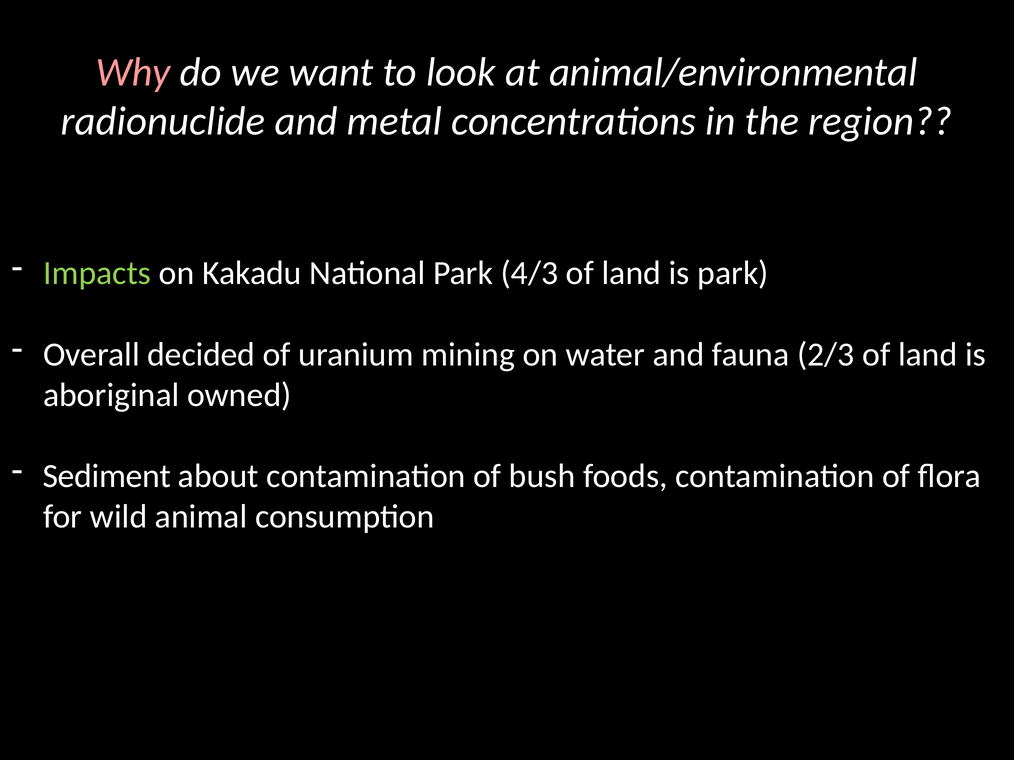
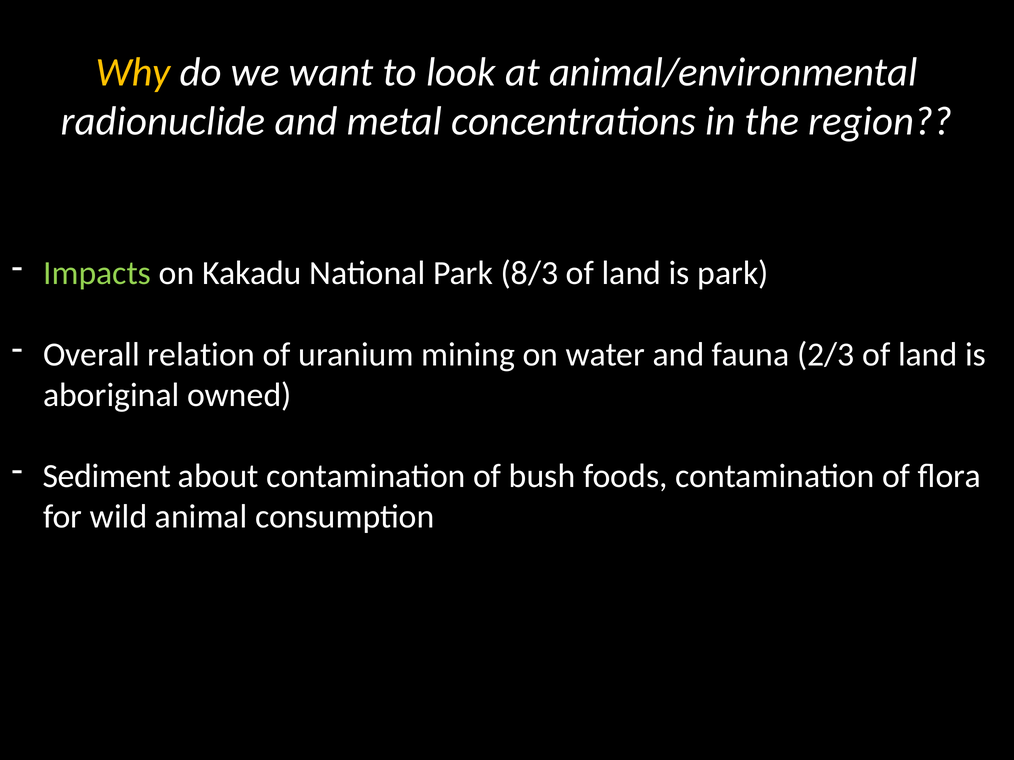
Why colour: pink -> yellow
4/3: 4/3 -> 8/3
decided: decided -> relation
